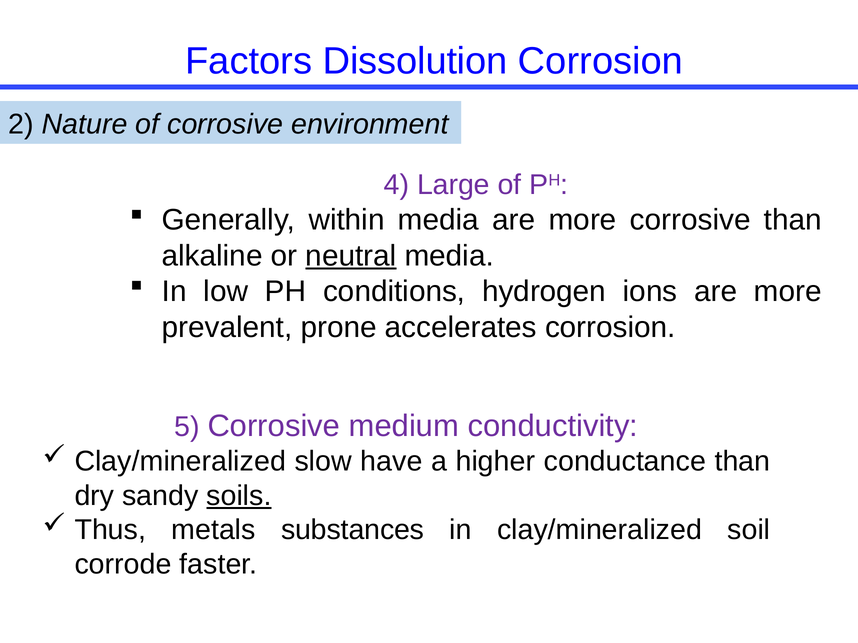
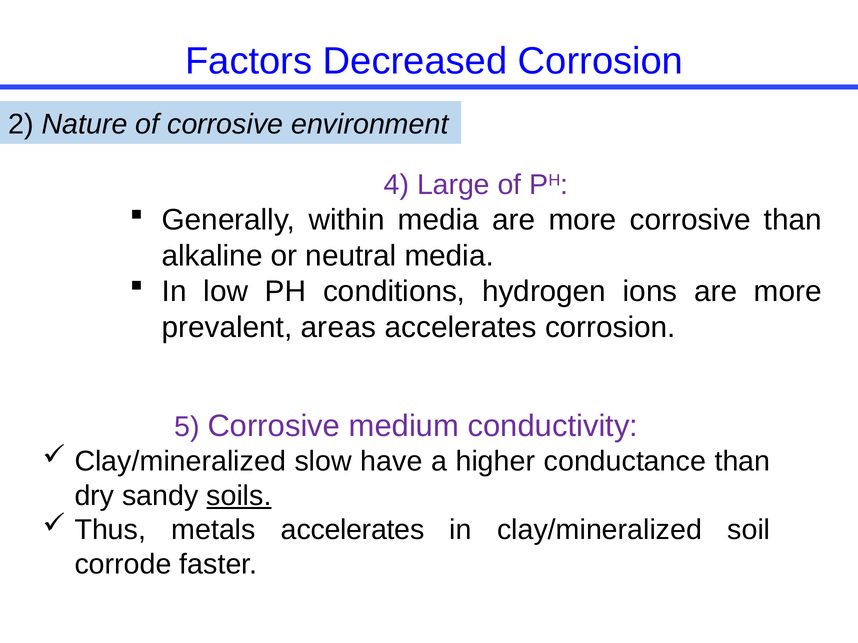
Dissolution: Dissolution -> Decreased
neutral underline: present -> none
prone: prone -> areas
metals substances: substances -> accelerates
